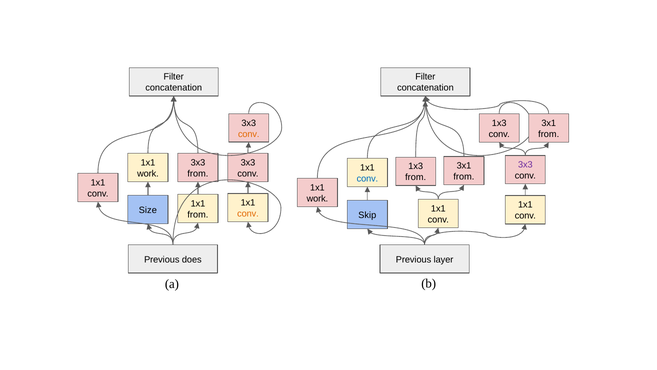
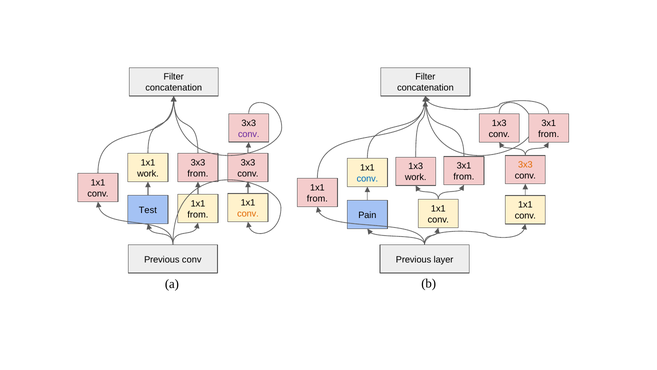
conv at (249, 134) colour: orange -> purple
3x3 at (525, 165) colour: purple -> orange
from at (416, 177): from -> work
work at (317, 198): work -> from
Size: Size -> Test
Skip: Skip -> Pain
Previous does: does -> conv
